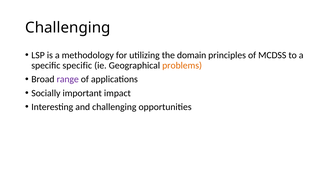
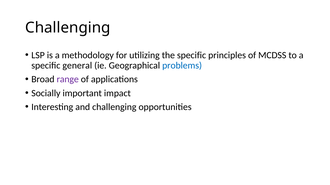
the domain: domain -> specific
specific specific: specific -> general
problems colour: orange -> blue
